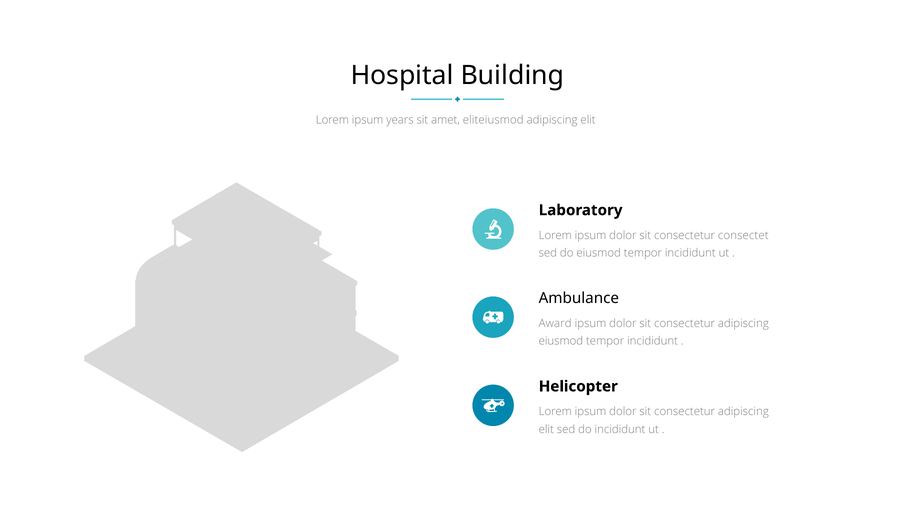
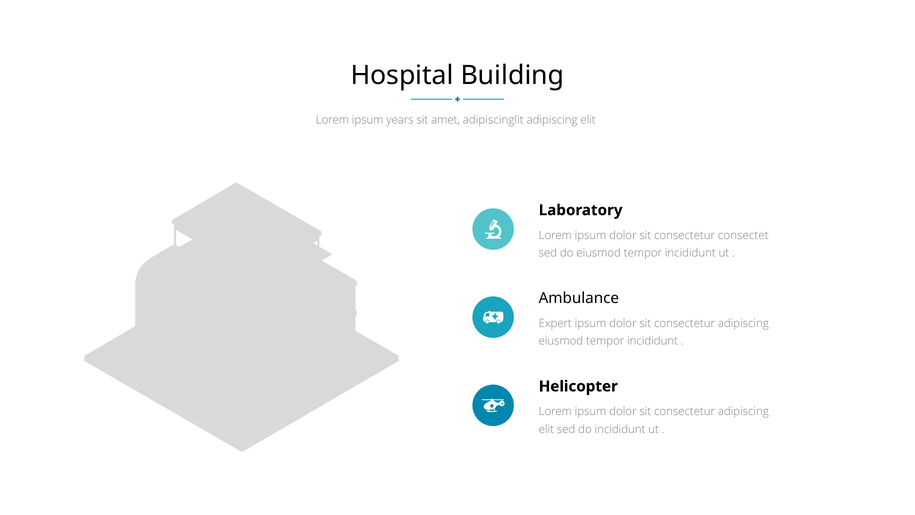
eliteiusmod: eliteiusmod -> adipiscinglit
Award: Award -> Expert
